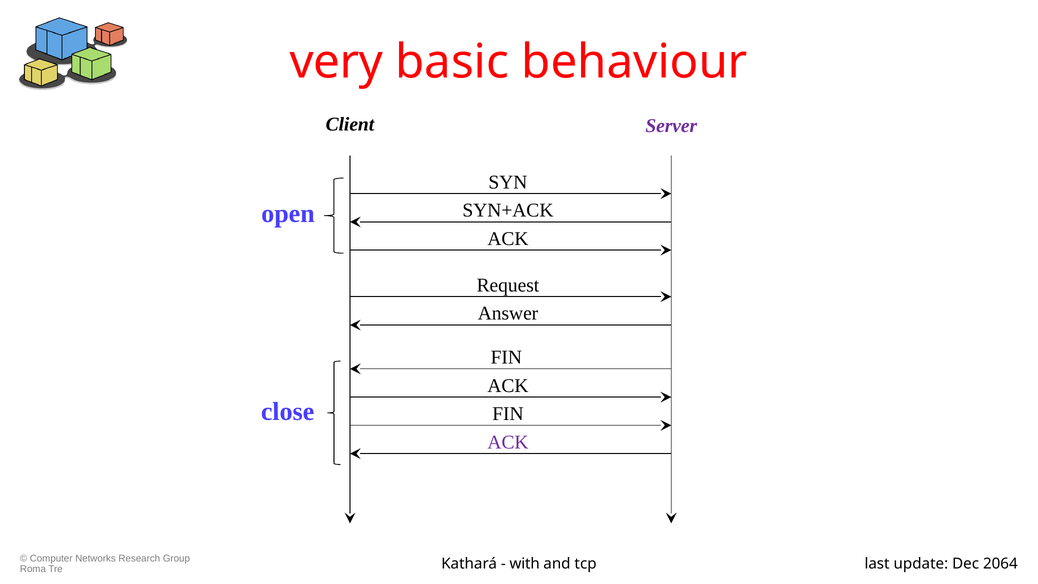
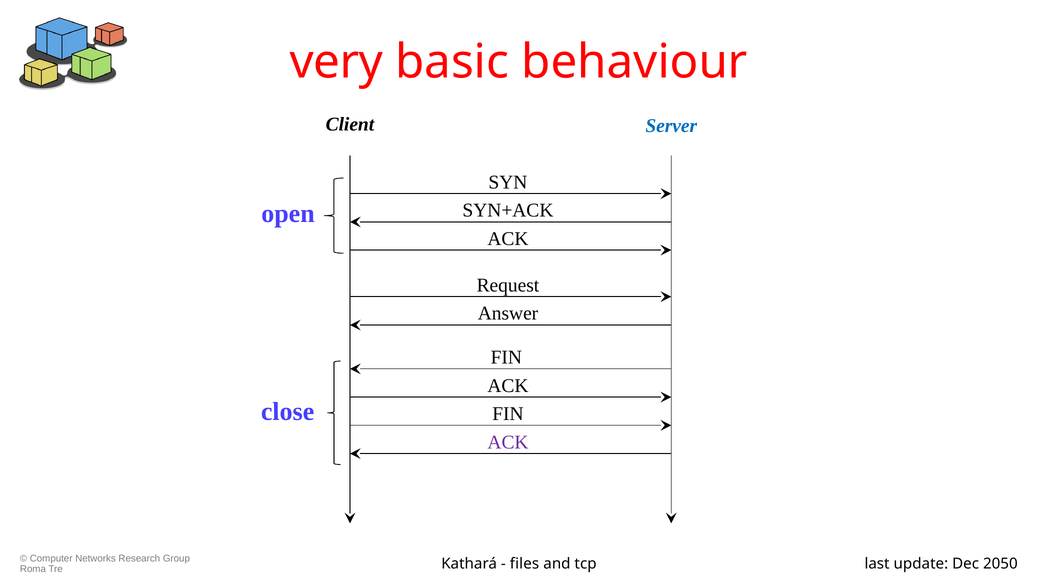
Server colour: purple -> blue
with: with -> files
2064: 2064 -> 2050
